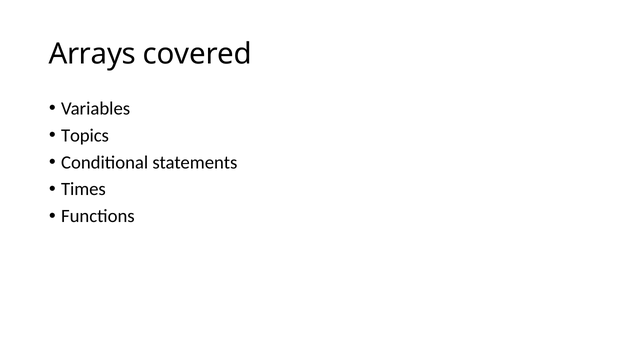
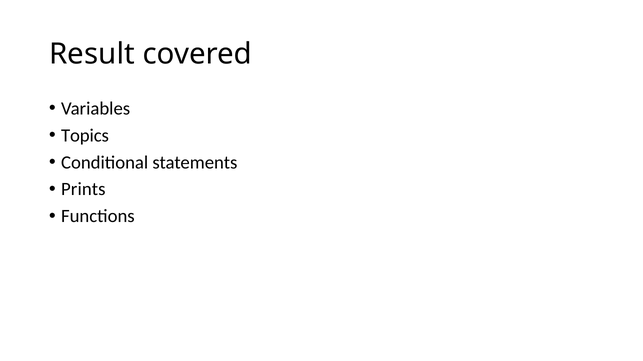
Arrays: Arrays -> Result
Times: Times -> Prints
